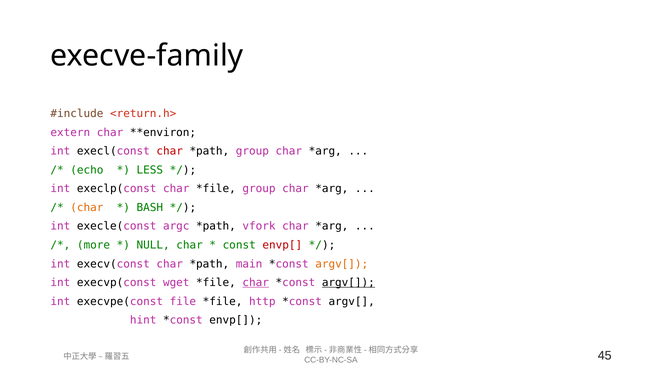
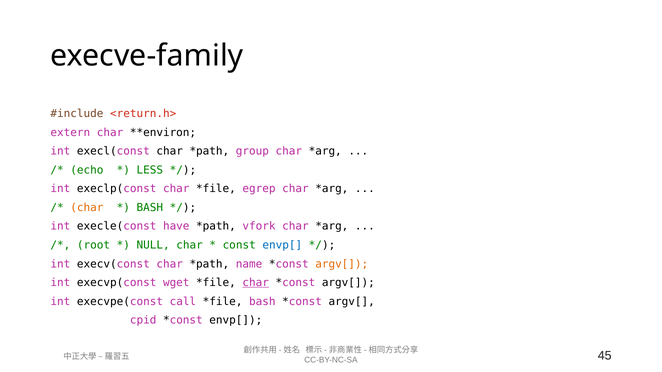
char at (170, 151) colour: red -> black
group at (259, 189): group -> egrep
argc: argc -> have
more: more -> root
envp[ at (282, 245) colour: red -> blue
main: main -> name
argv[ at (348, 283) underline: present -> none
file: file -> call
http at (262, 302): http -> bash
hint: hint -> cpid
